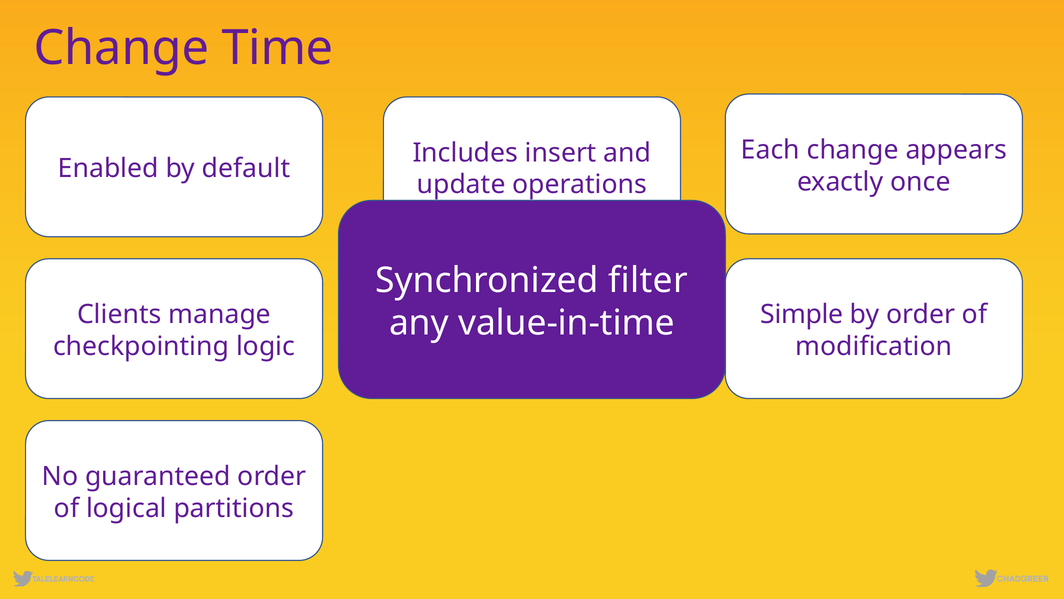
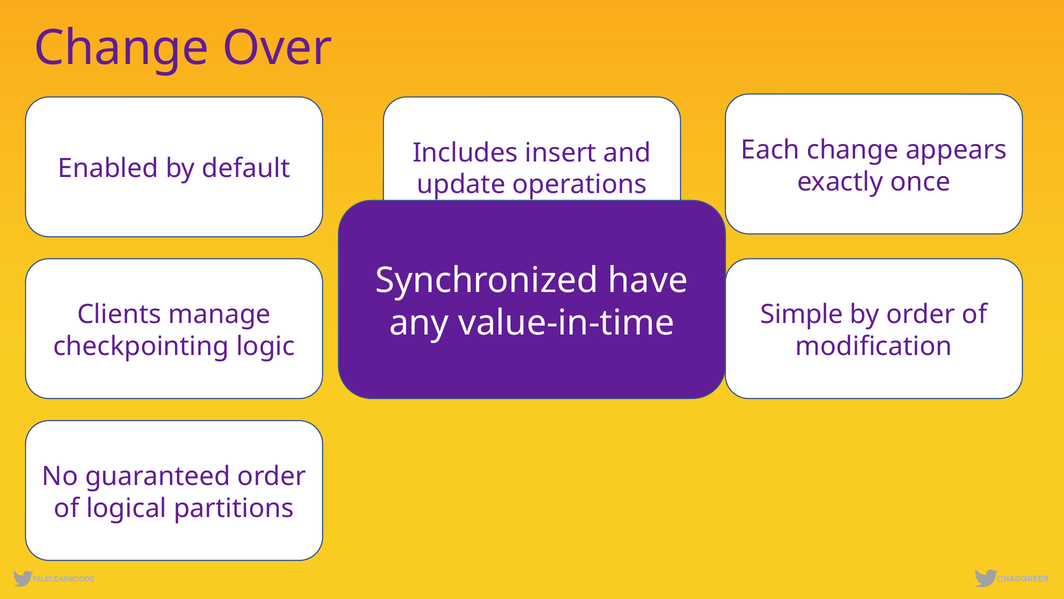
Time: Time -> Over
filter: filter -> have
